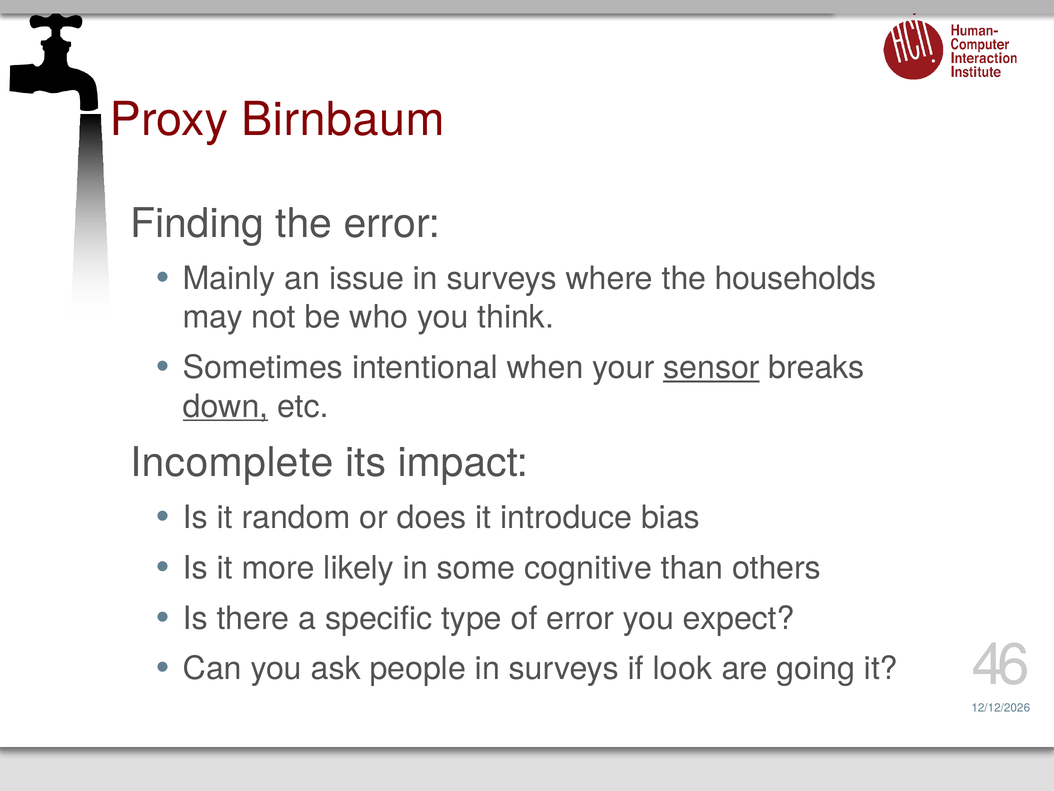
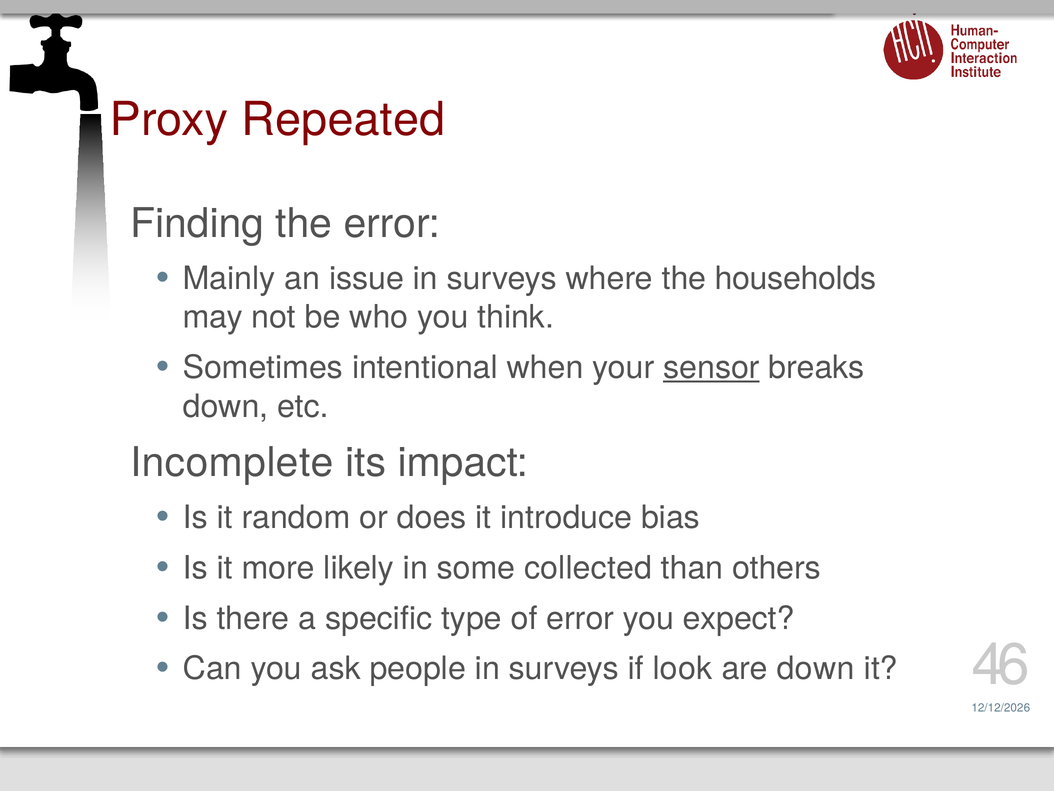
Birnbaum: Birnbaum -> Repeated
down at (226, 406) underline: present -> none
cognitive: cognitive -> collected
are going: going -> down
